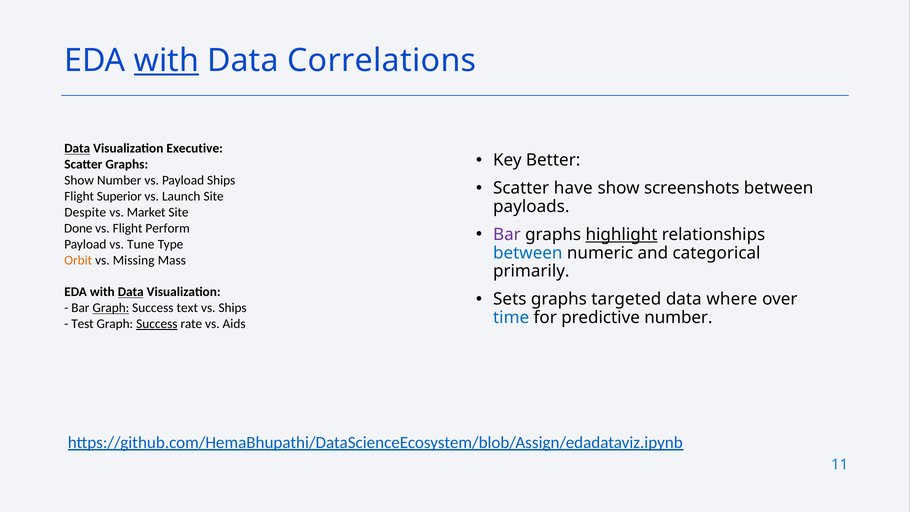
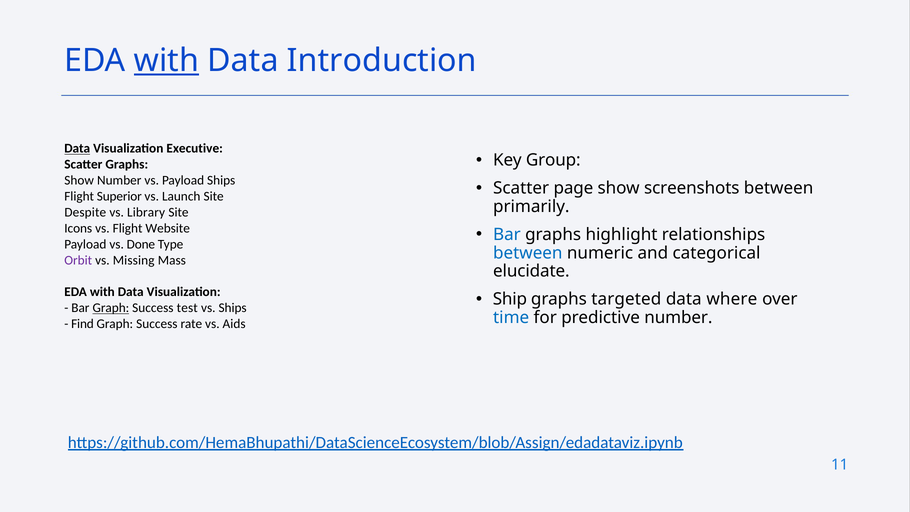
Correlations: Correlations -> Introduction
Better: Better -> Group
have: have -> page
payloads: payloads -> primarily
Market: Market -> Library
Done: Done -> Icons
Perform: Perform -> Website
Bar at (507, 234) colour: purple -> blue
highlight underline: present -> none
Tune: Tune -> Done
Orbit colour: orange -> purple
primarily: primarily -> elucidate
Data at (131, 292) underline: present -> none
Sets: Sets -> Ship
text: text -> test
Test: Test -> Find
Success at (157, 324) underline: present -> none
